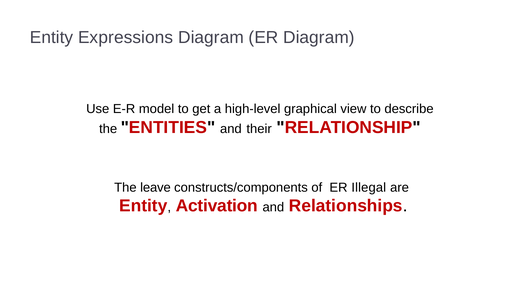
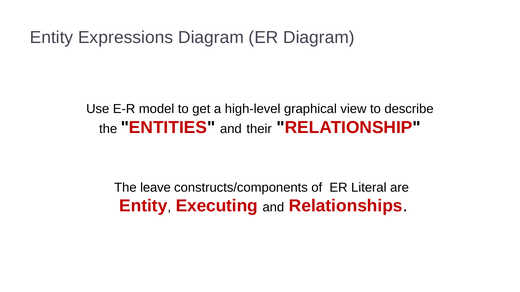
Illegal: Illegal -> Literal
Activation: Activation -> Executing
